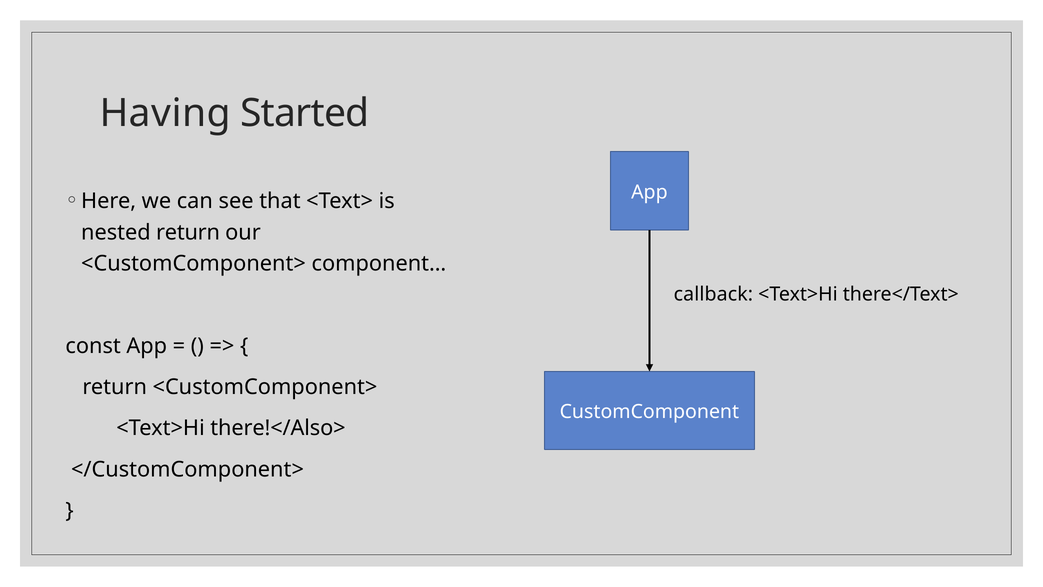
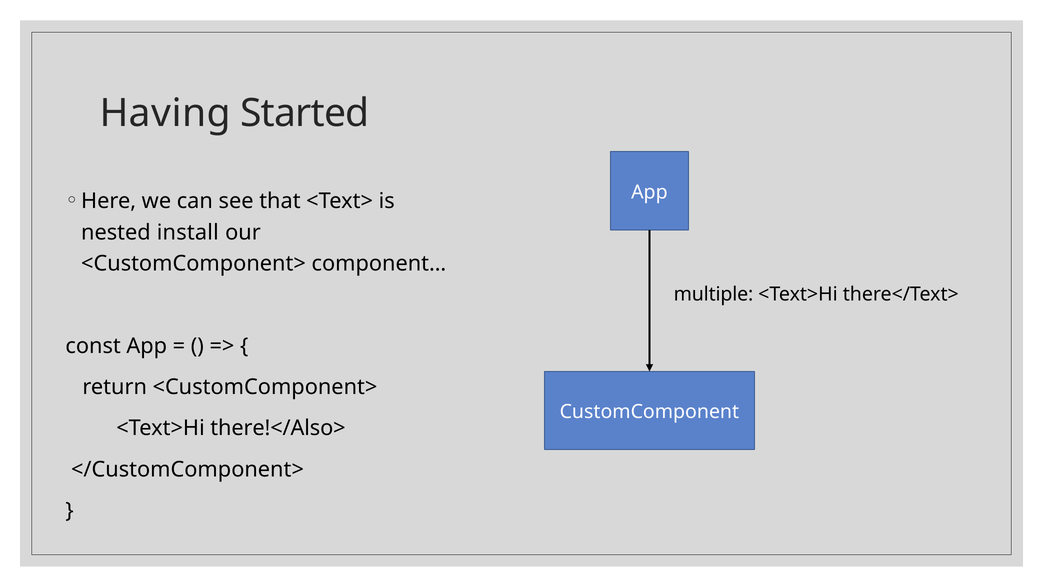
nested return: return -> install
callback: callback -> multiple
